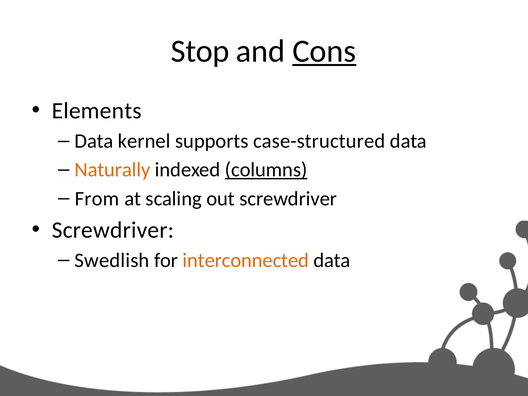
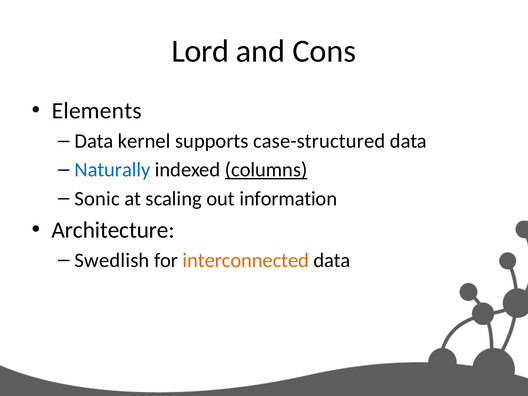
Stop: Stop -> Lord
Cons underline: present -> none
Naturally colour: orange -> blue
From: From -> Sonic
out screwdriver: screwdriver -> information
Screwdriver at (113, 230): Screwdriver -> Architecture
